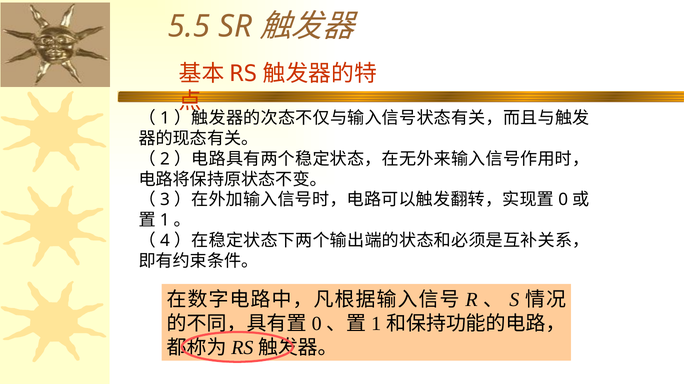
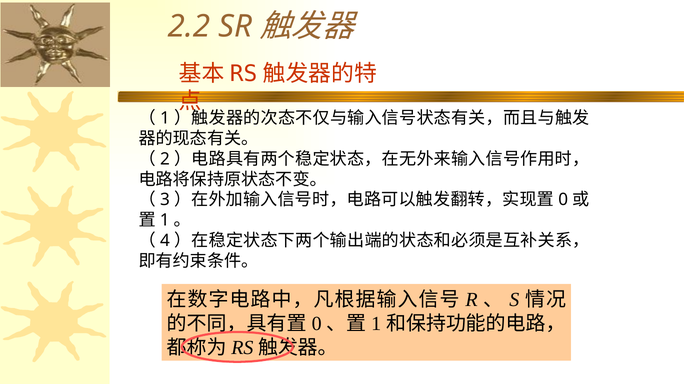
5.5: 5.5 -> 2.2
